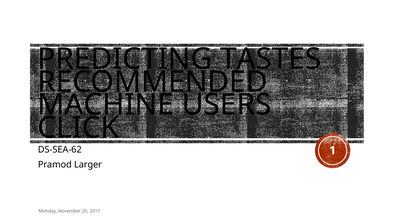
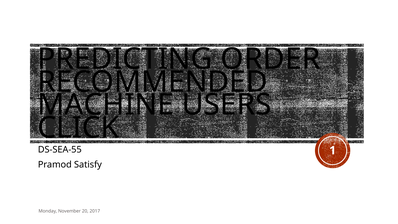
TASTES: TASTES -> ORDER
DS-SEA-62: DS-SEA-62 -> DS-SEA-55
Larger: Larger -> Satisfy
